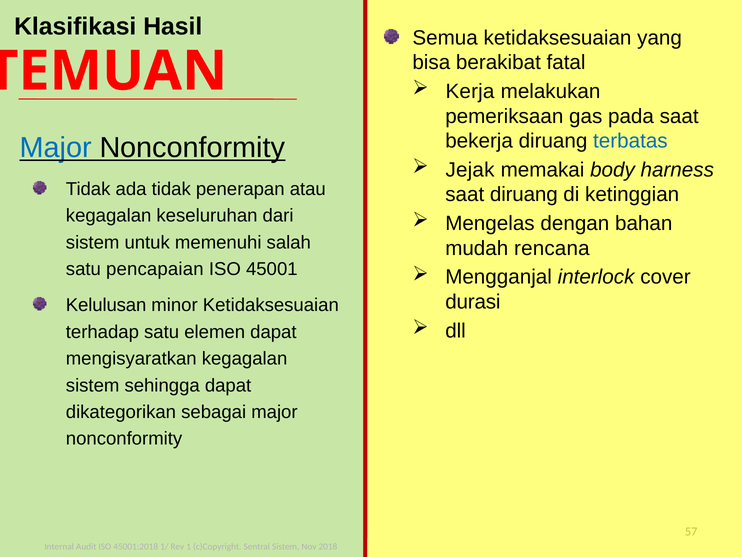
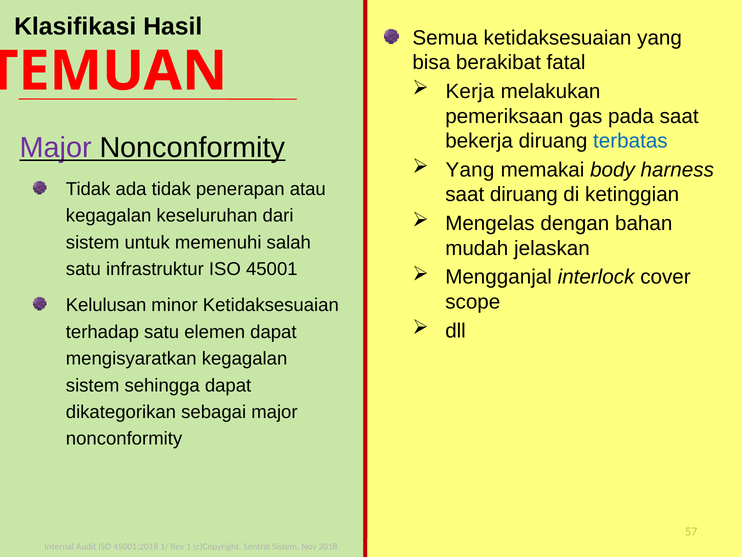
Major at (56, 147) colour: blue -> purple
Jejak at (470, 170): Jejak -> Yang
rencana: rencana -> jelaskan
pencapaian: pencapaian -> infrastruktur
durasi: durasi -> scope
